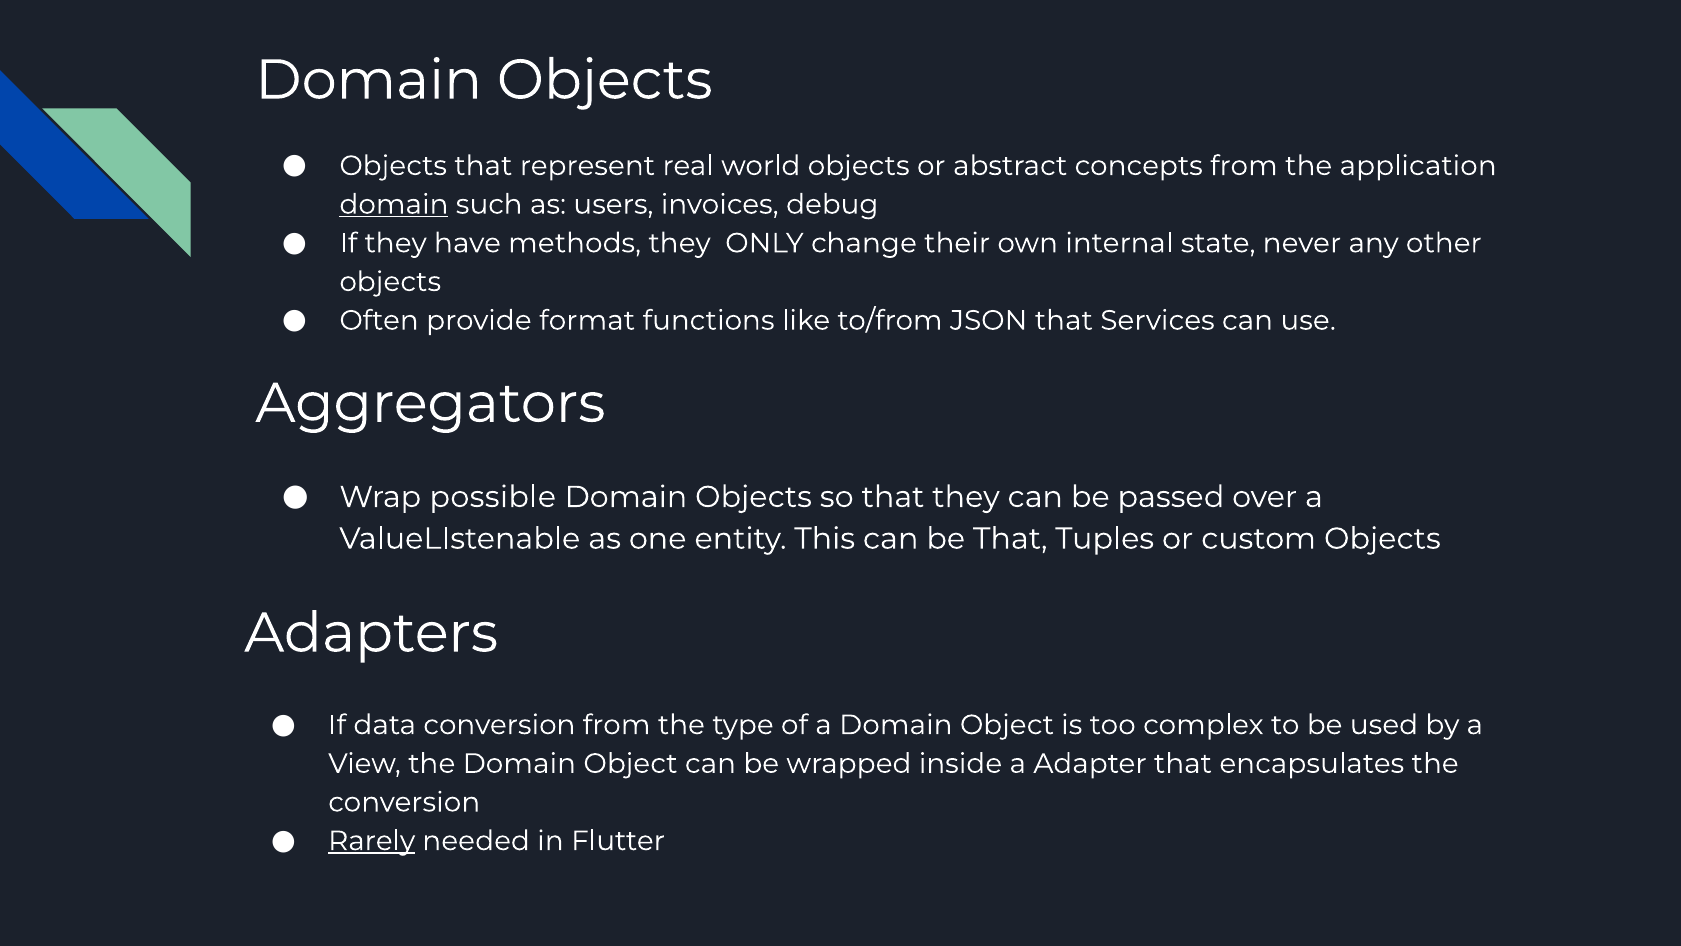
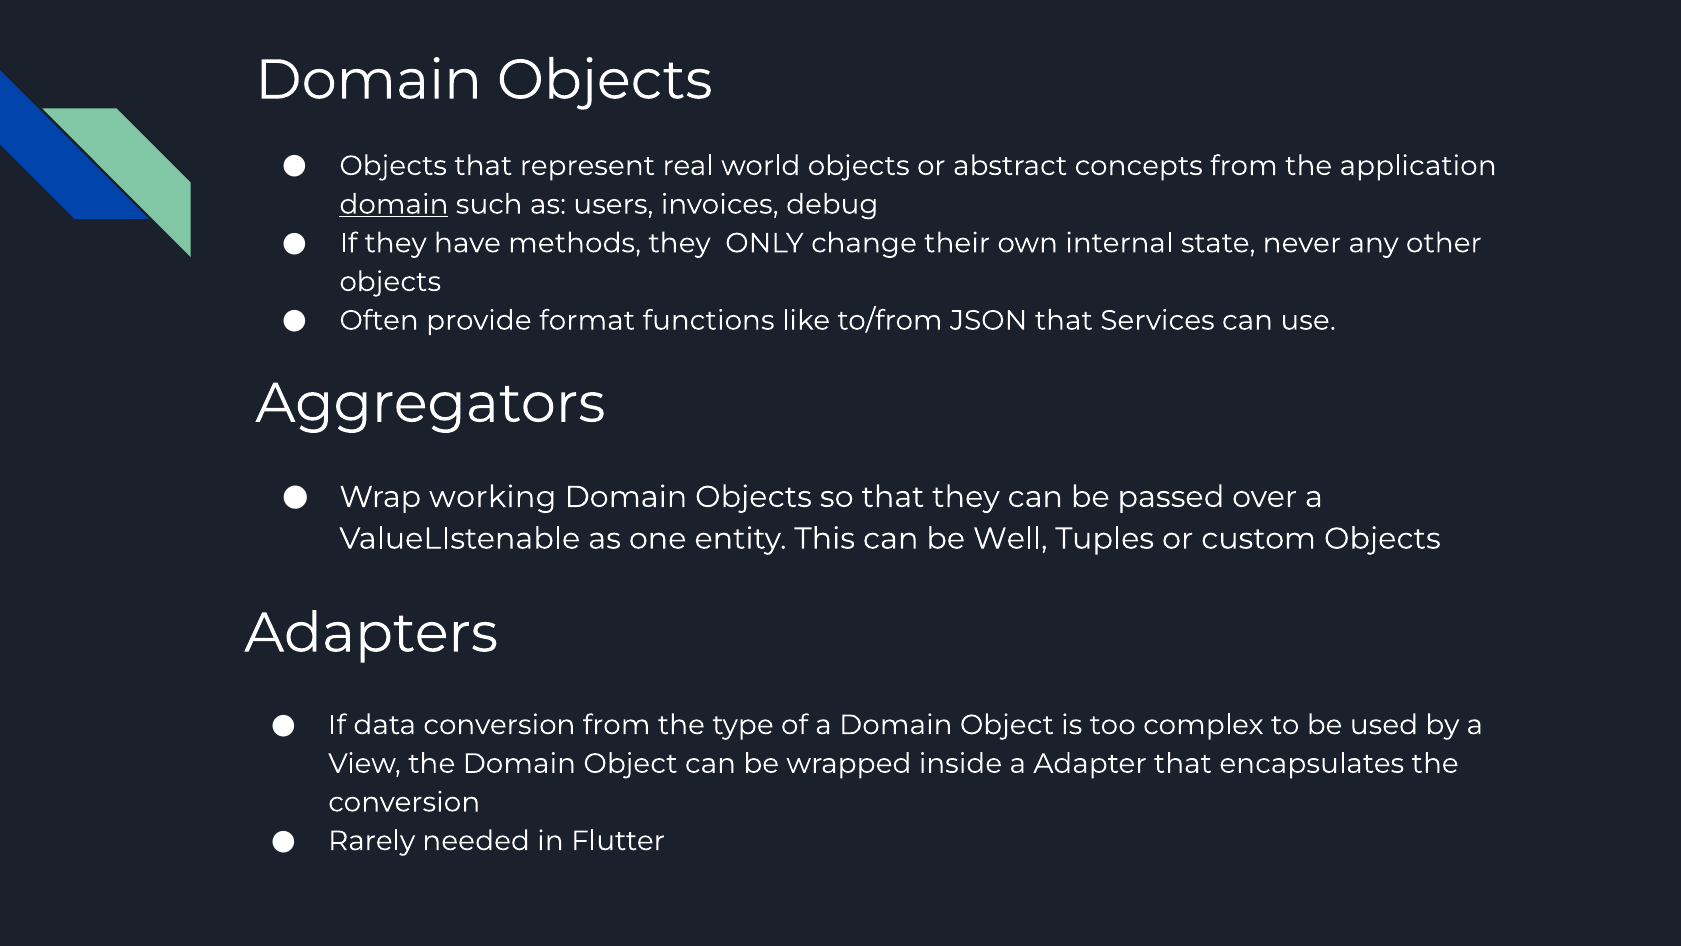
possible: possible -> working
be That: That -> Well
Rarely underline: present -> none
